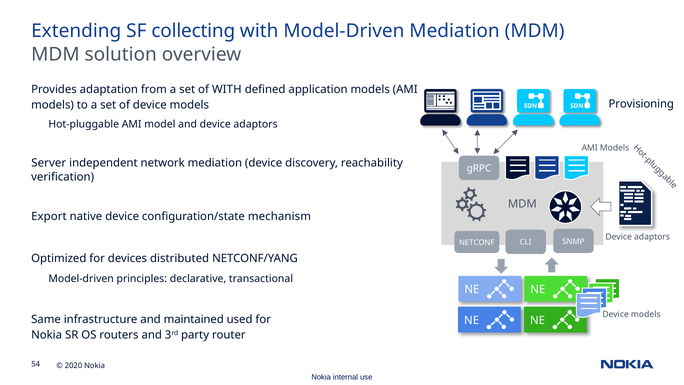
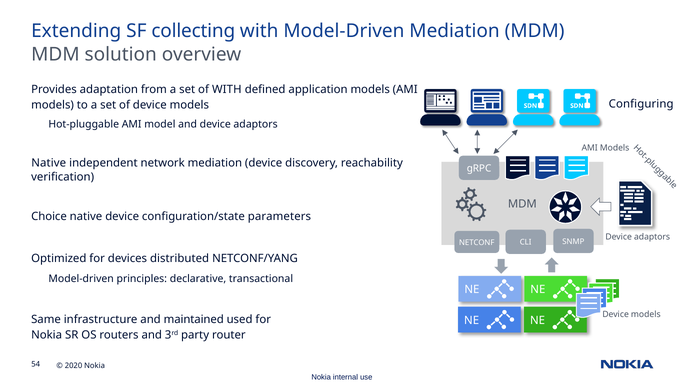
Provisioning: Provisioning -> Configuring
Server at (49, 163): Server -> Native
Export: Export -> Choice
mechanism: mechanism -> parameters
